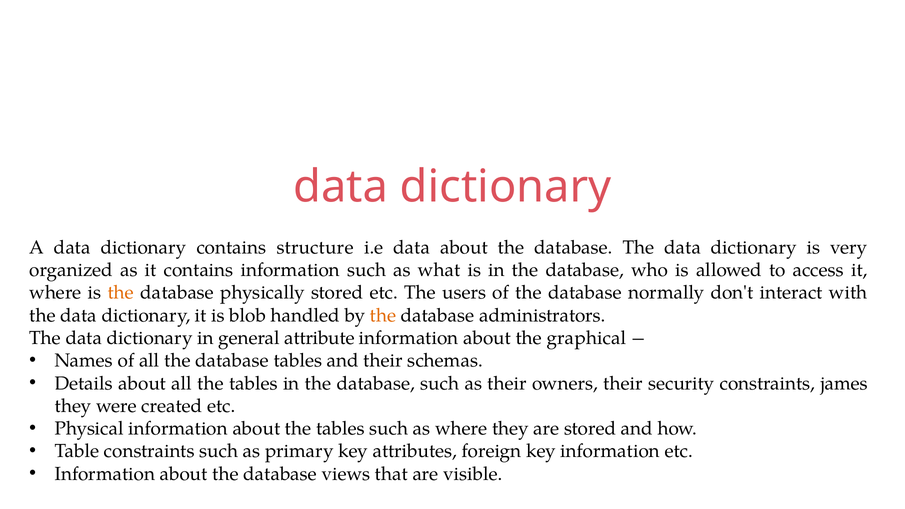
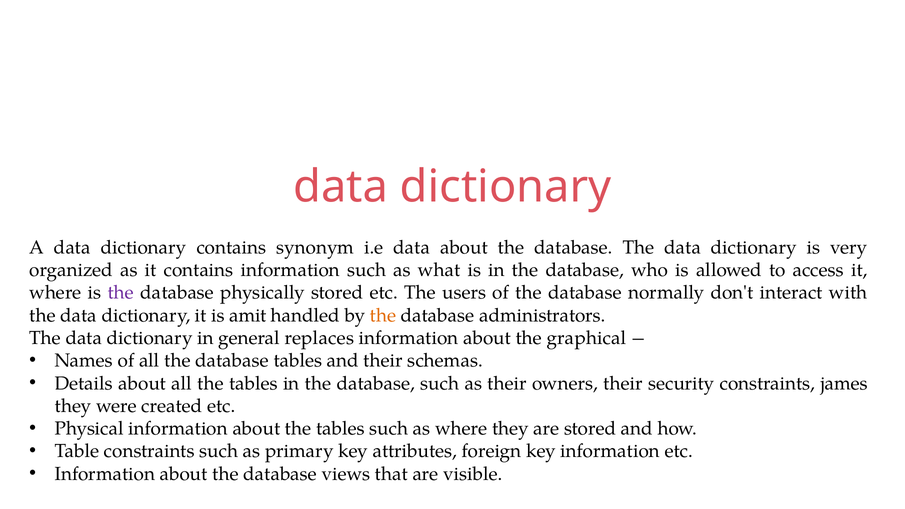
structure: structure -> synonym
the at (121, 293) colour: orange -> purple
blob: blob -> amit
attribute: attribute -> replaces
